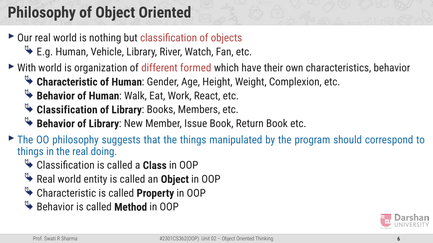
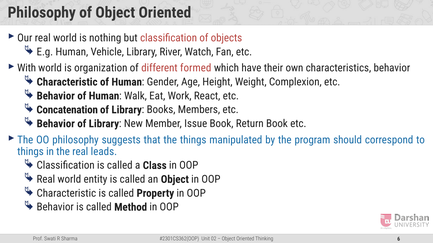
Classification at (67, 110): Classification -> Concatenation
doing: doing -> leads
